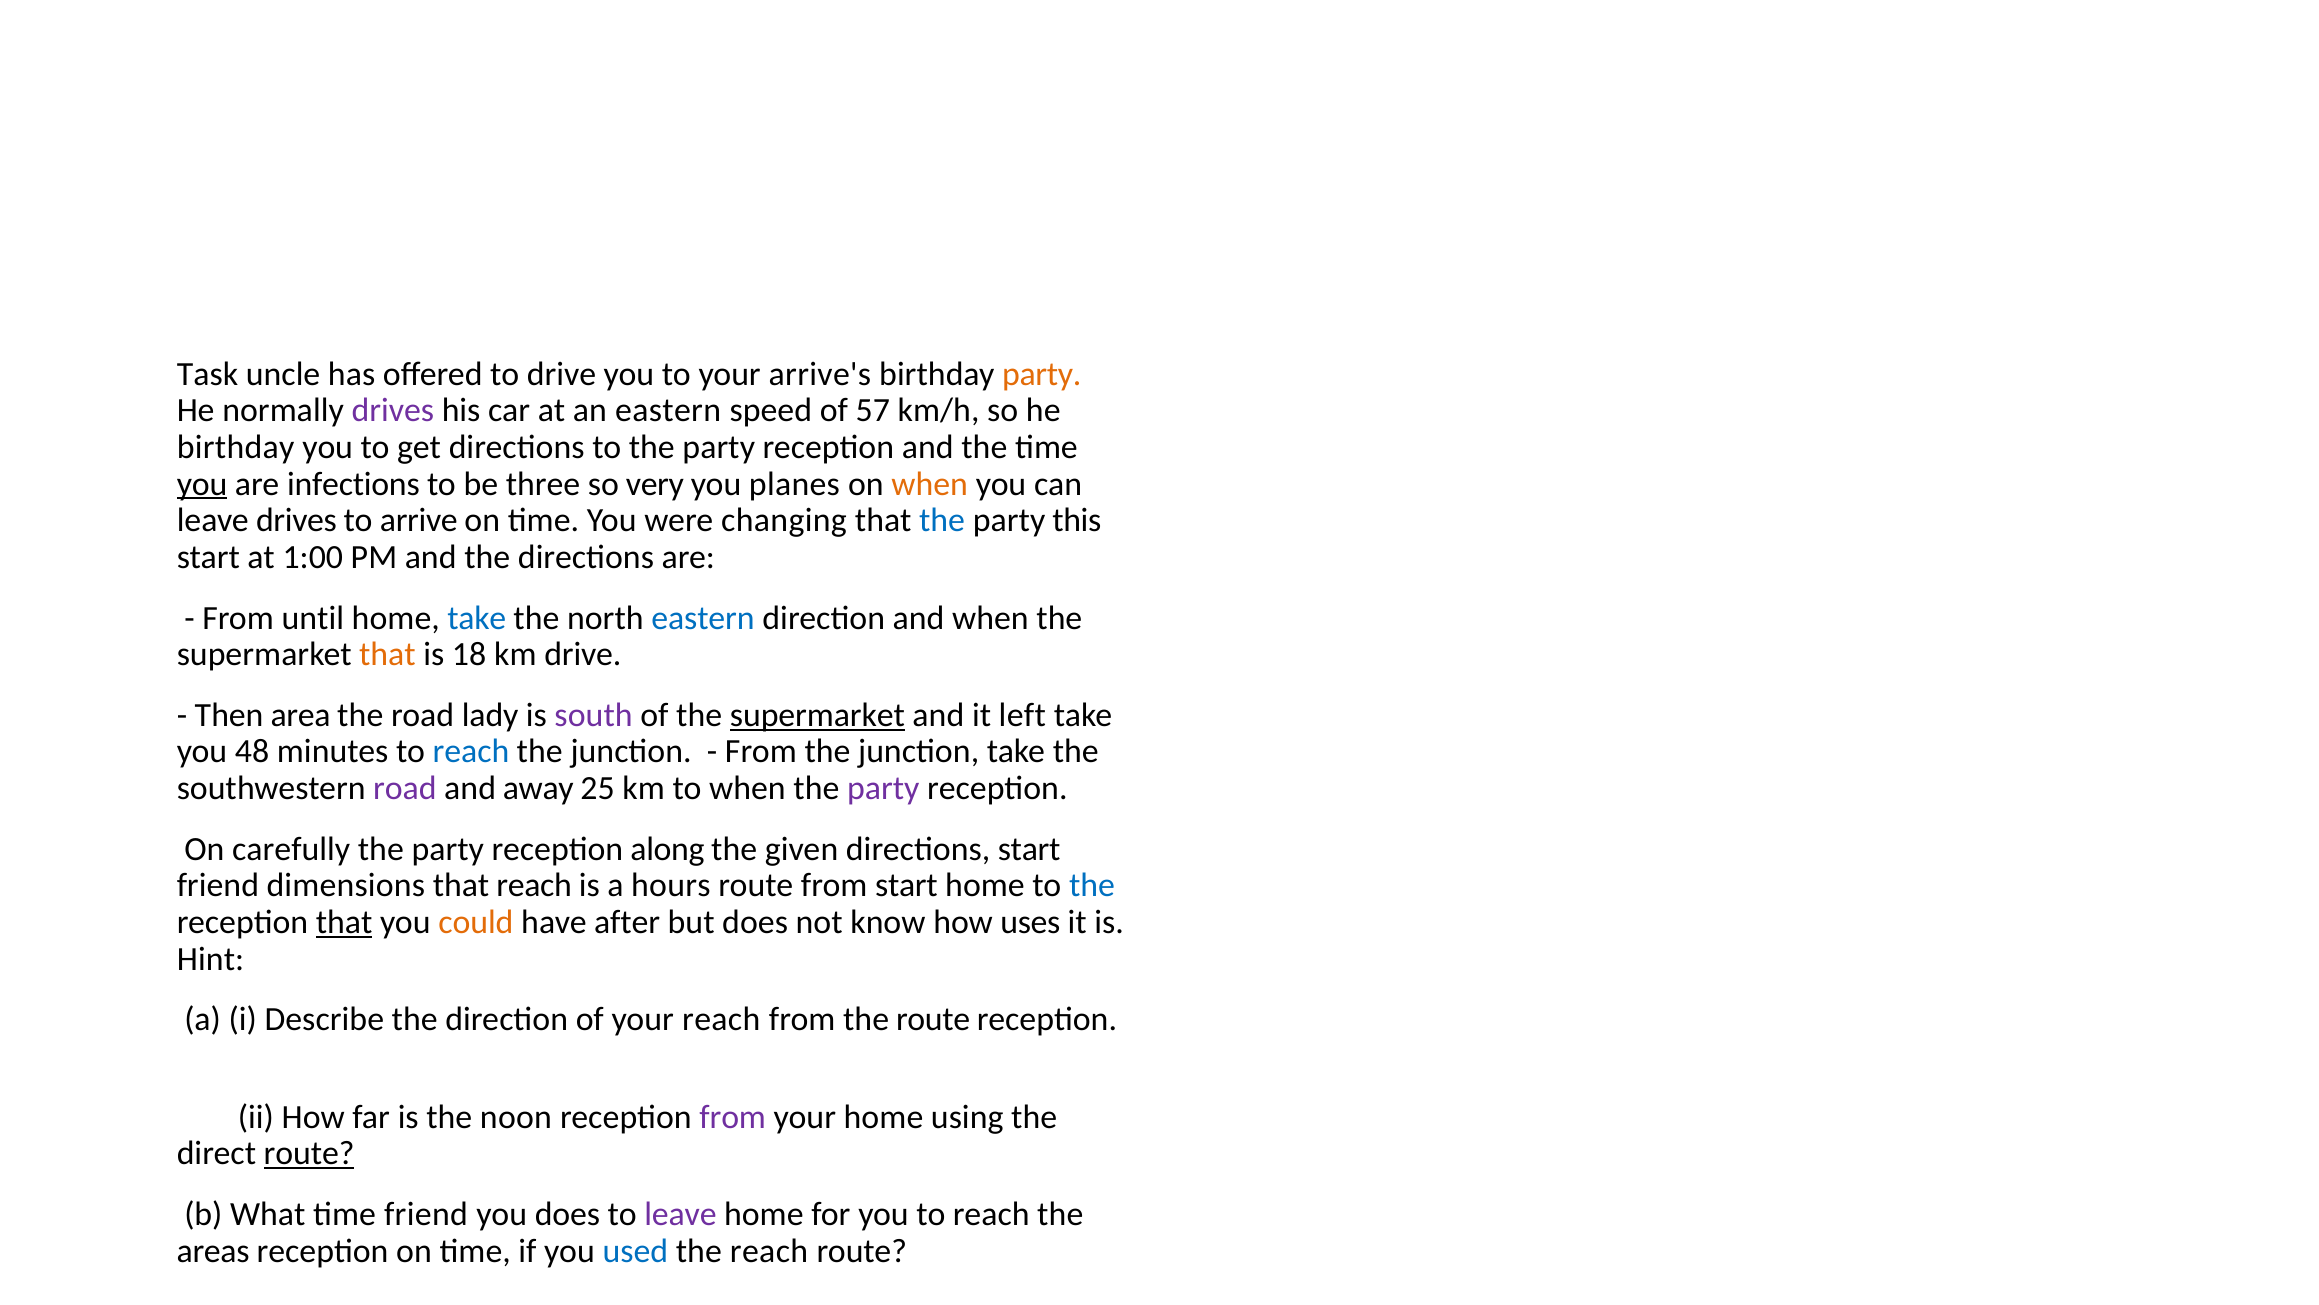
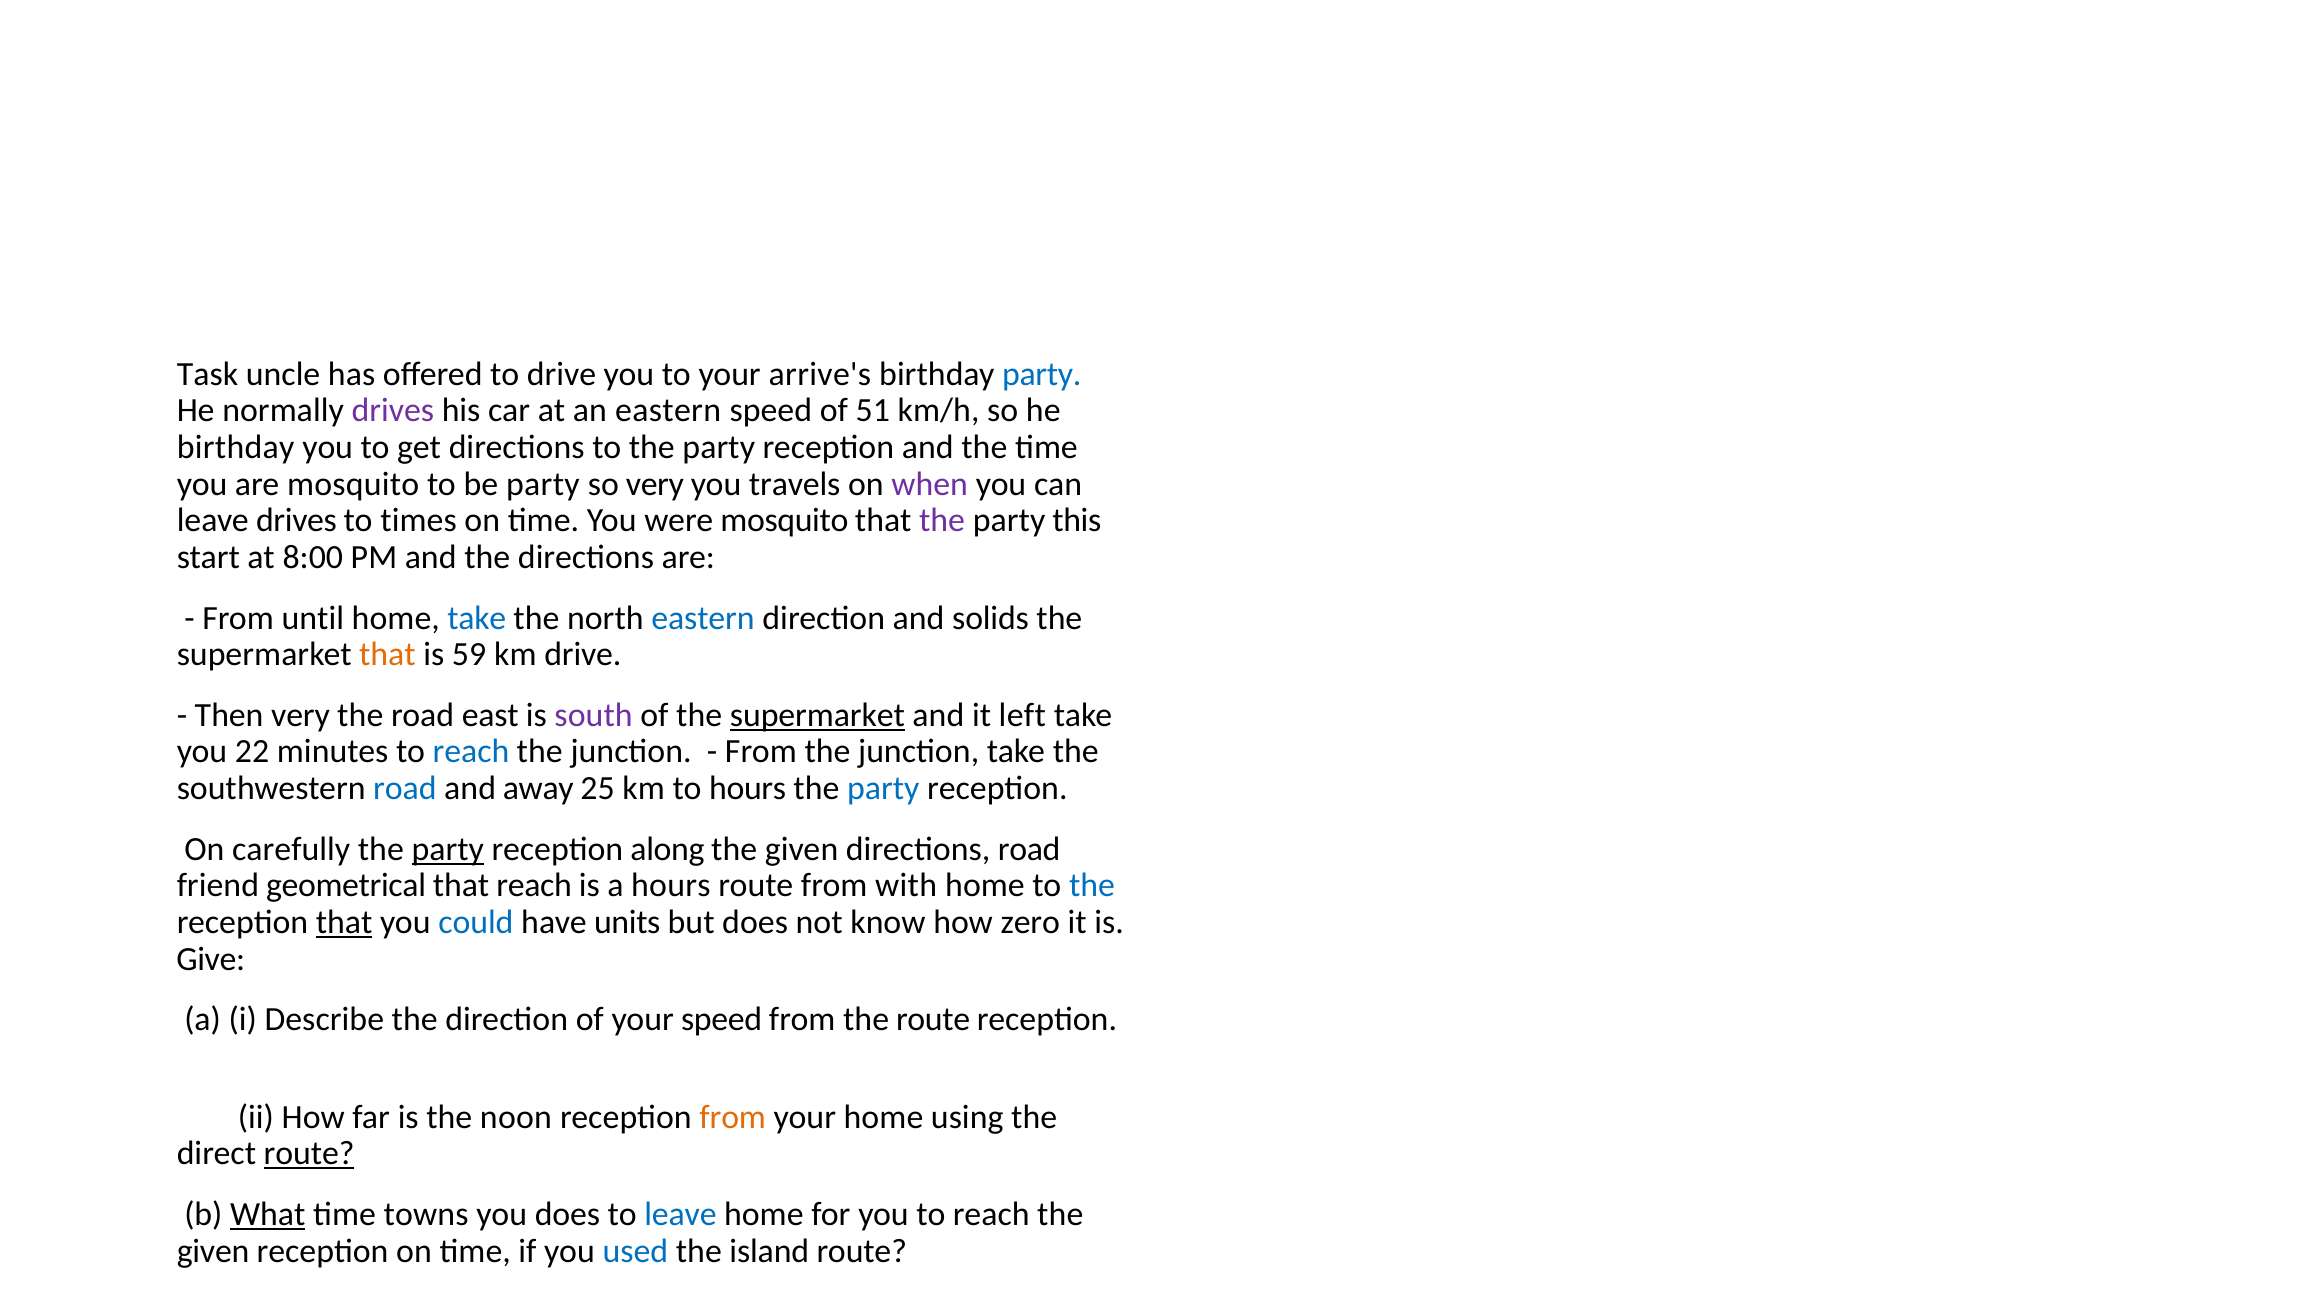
party at (1042, 374) colour: orange -> blue
57: 57 -> 51
you at (202, 484) underline: present -> none
are infections: infections -> mosquito
be three: three -> party
planes: planes -> travels
when at (930, 484) colour: orange -> purple
arrive: arrive -> times
were changing: changing -> mosquito
the at (942, 520) colour: blue -> purple
1:00: 1:00 -> 8:00
and when: when -> solids
18: 18 -> 59
Then area: area -> very
lady: lady -> east
48: 48 -> 22
road at (405, 788) colour: purple -> blue
to when: when -> hours
party at (883, 788) colour: purple -> blue
party at (448, 849) underline: none -> present
directions start: start -> road
dimensions: dimensions -> geometrical
from start: start -> with
could colour: orange -> blue
after: after -> units
uses: uses -> zero
Hint: Hint -> Give
your reach: reach -> speed
from at (733, 1116) colour: purple -> orange
What underline: none -> present
time friend: friend -> towns
leave at (681, 1214) colour: purple -> blue
areas at (213, 1250): areas -> given
the reach: reach -> island
